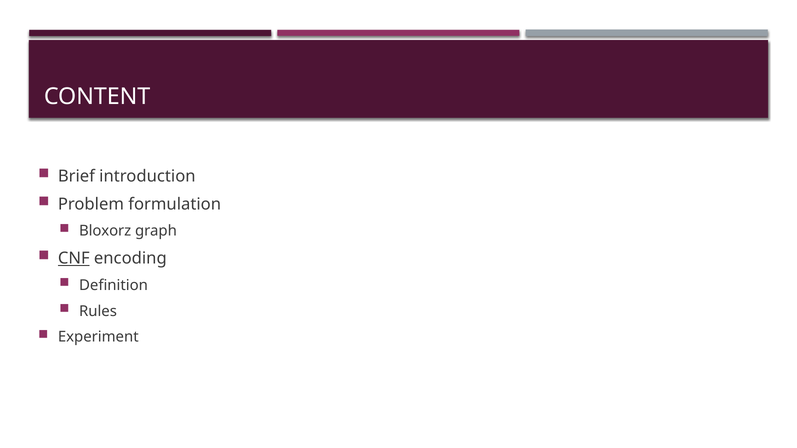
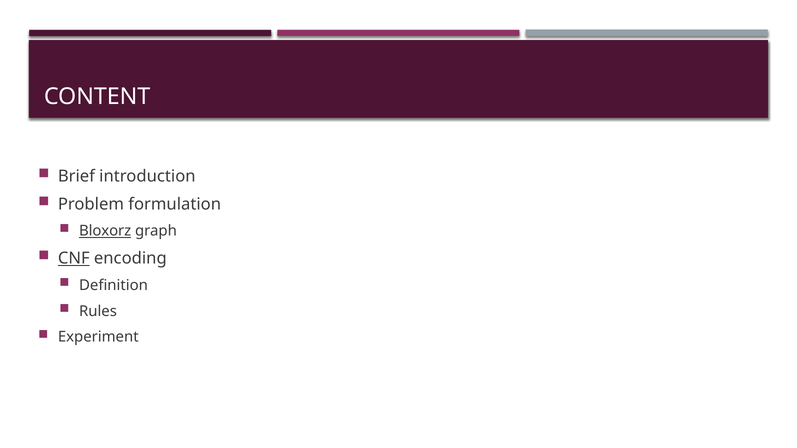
Bloxorz underline: none -> present
